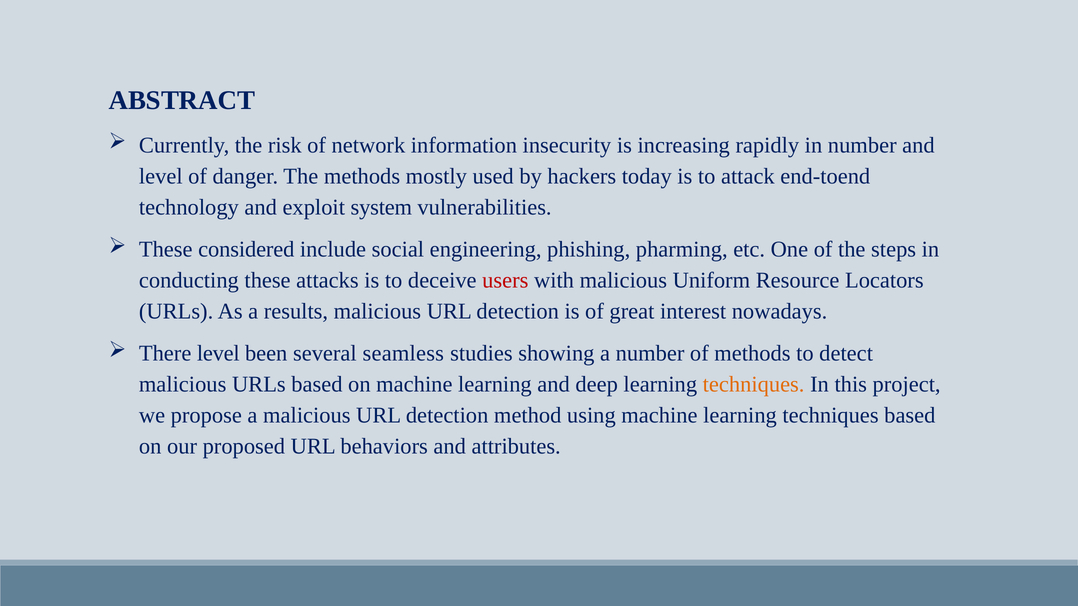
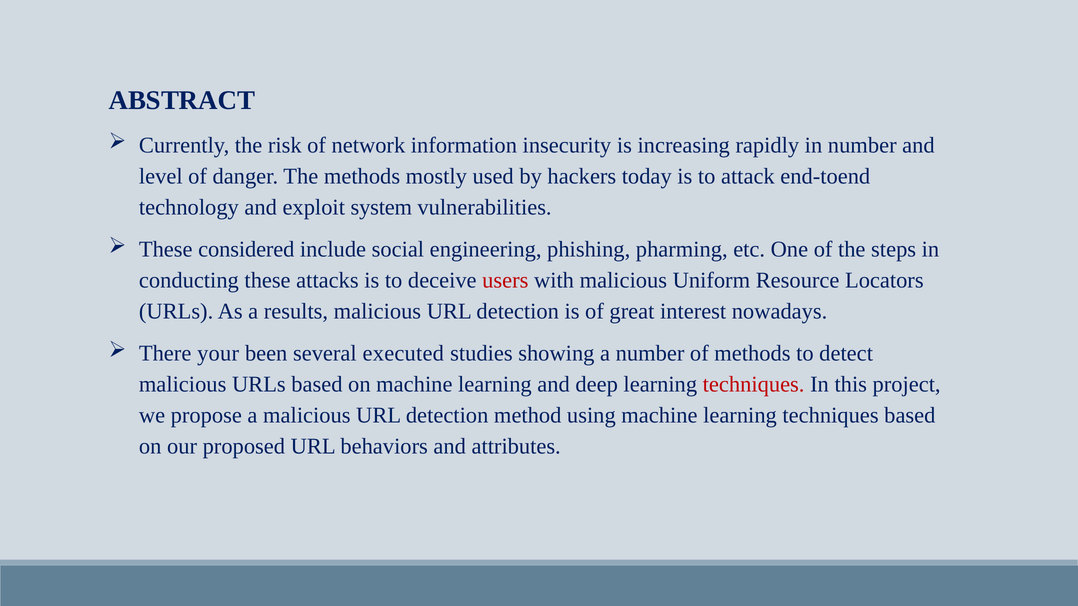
There level: level -> your
seamless: seamless -> executed
techniques at (754, 385) colour: orange -> red
